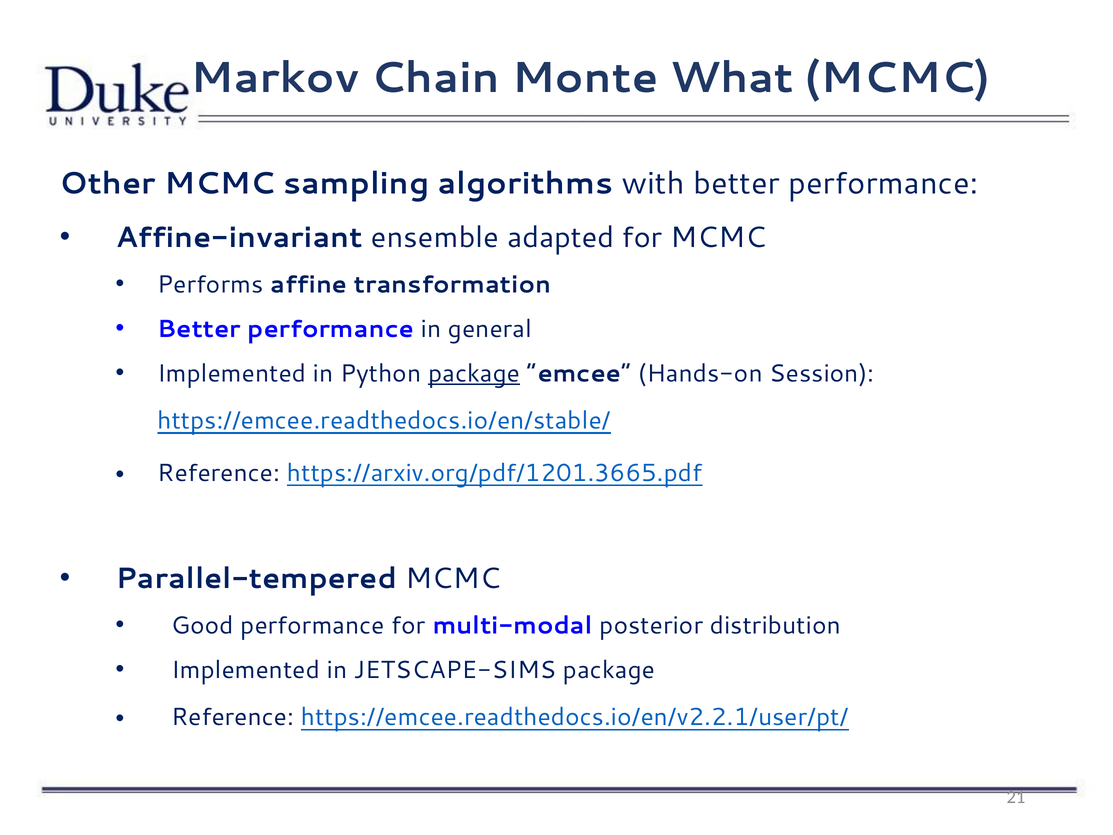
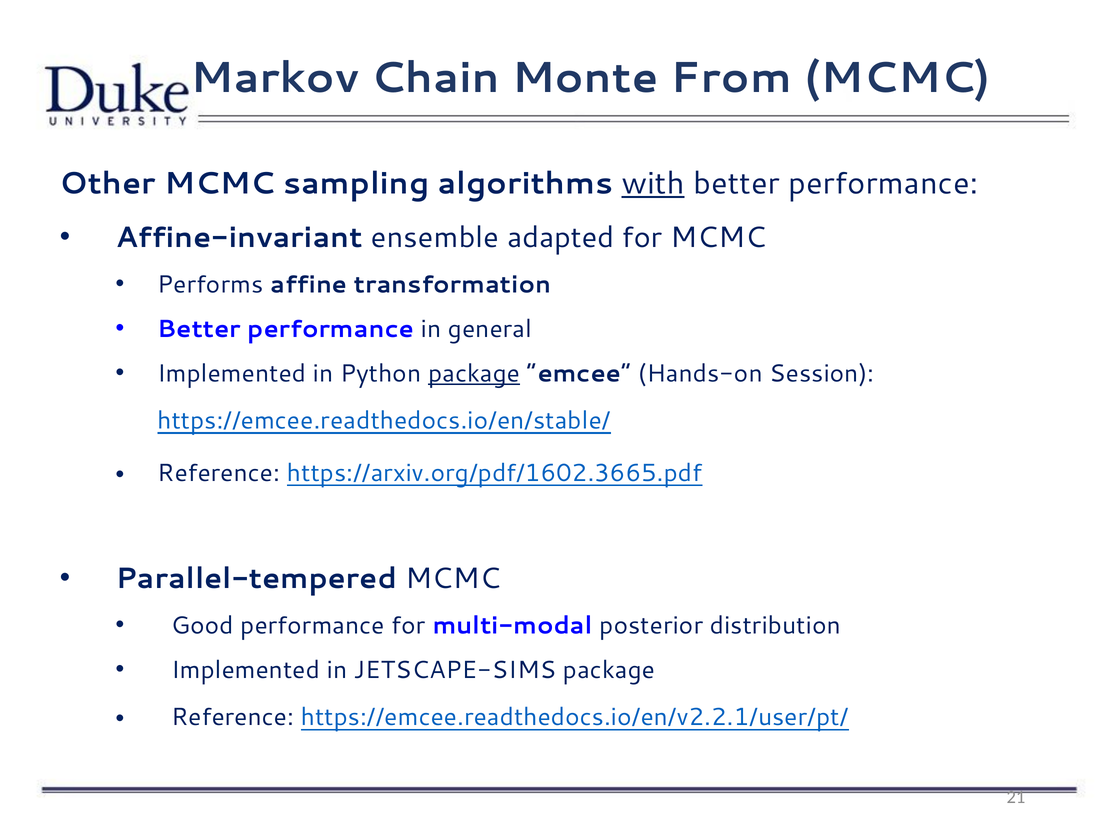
What: What -> From
with underline: none -> present
https://arxiv.org/pdf/1201.3665.pdf: https://arxiv.org/pdf/1201.3665.pdf -> https://arxiv.org/pdf/1602.3665.pdf
